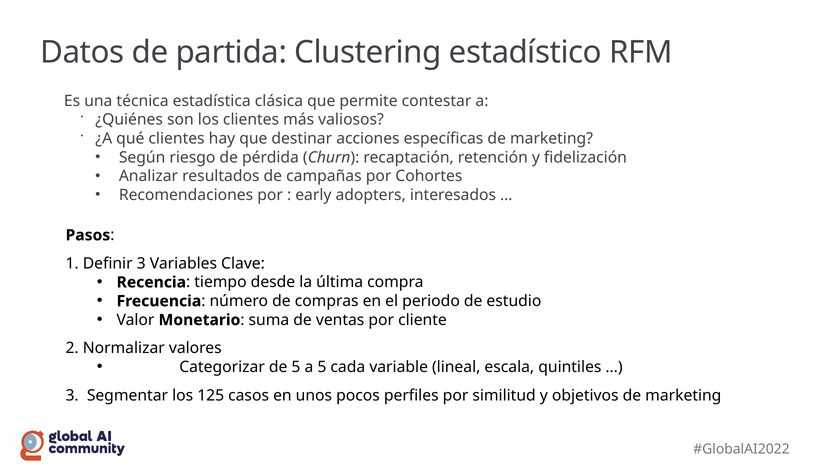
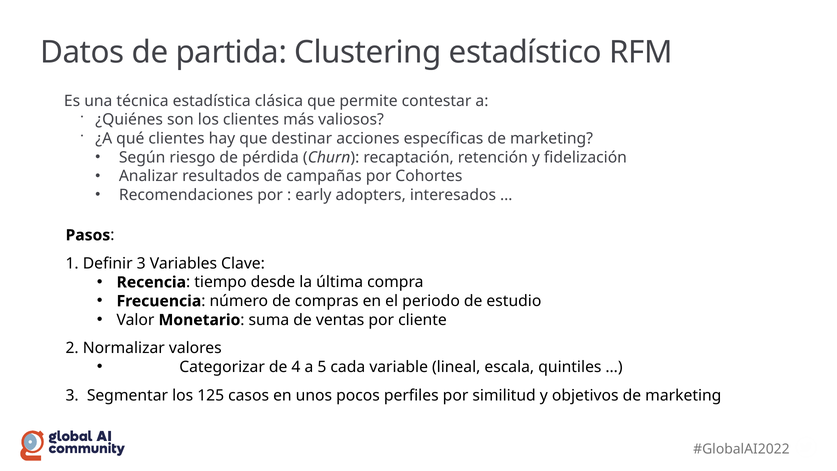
de 5: 5 -> 4
